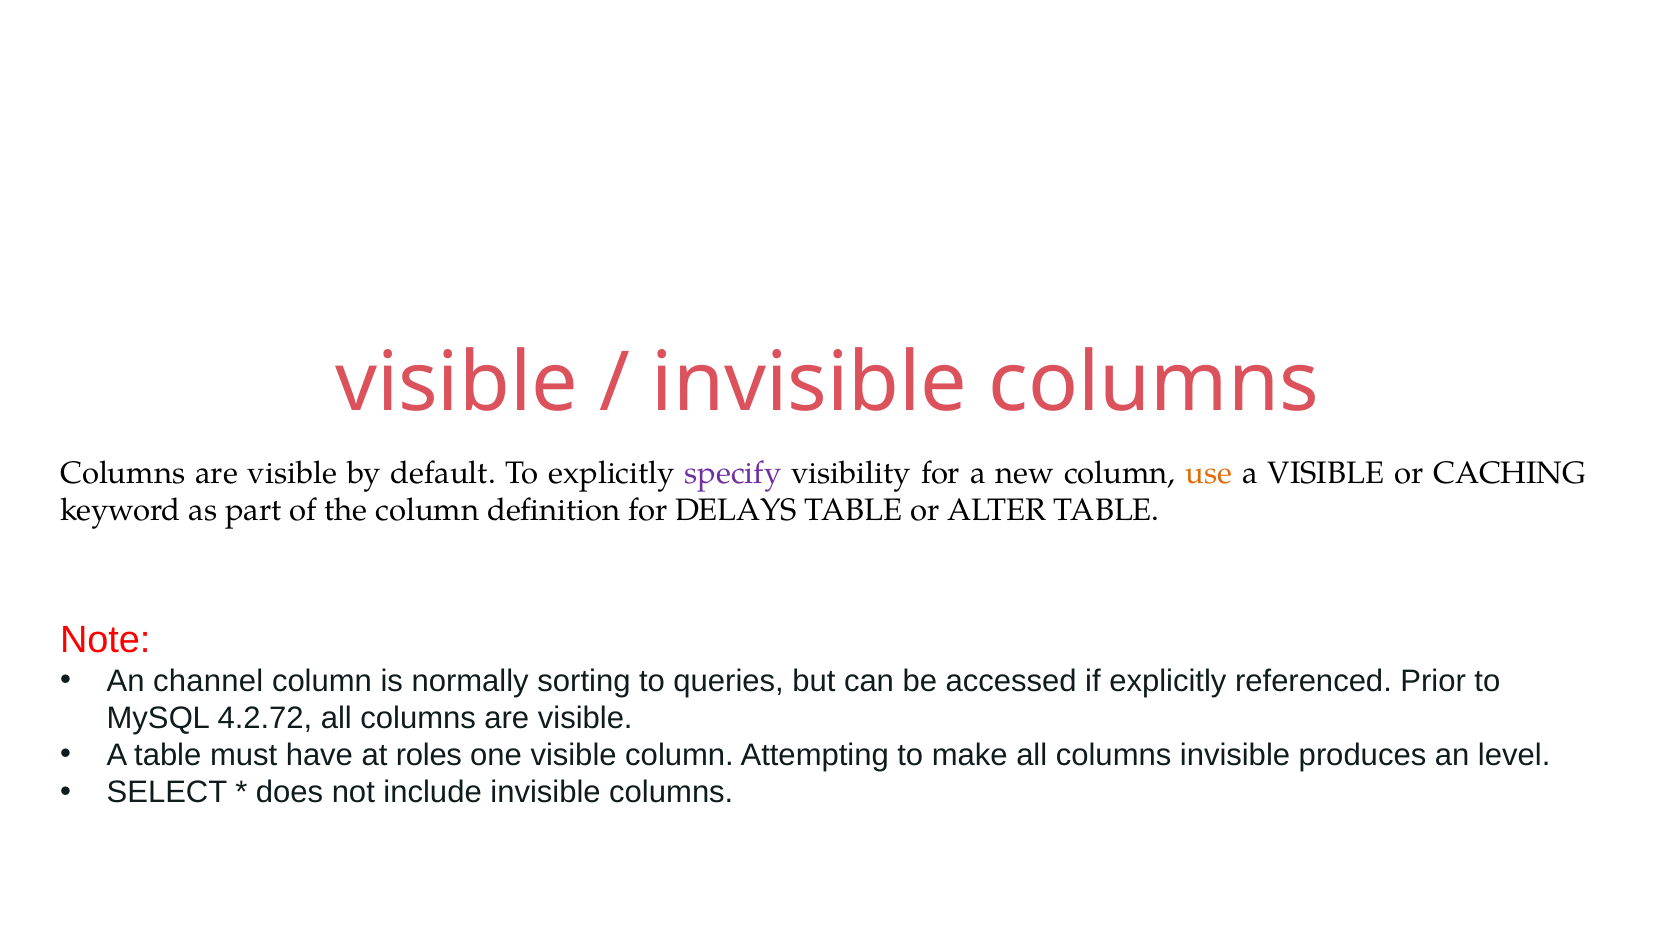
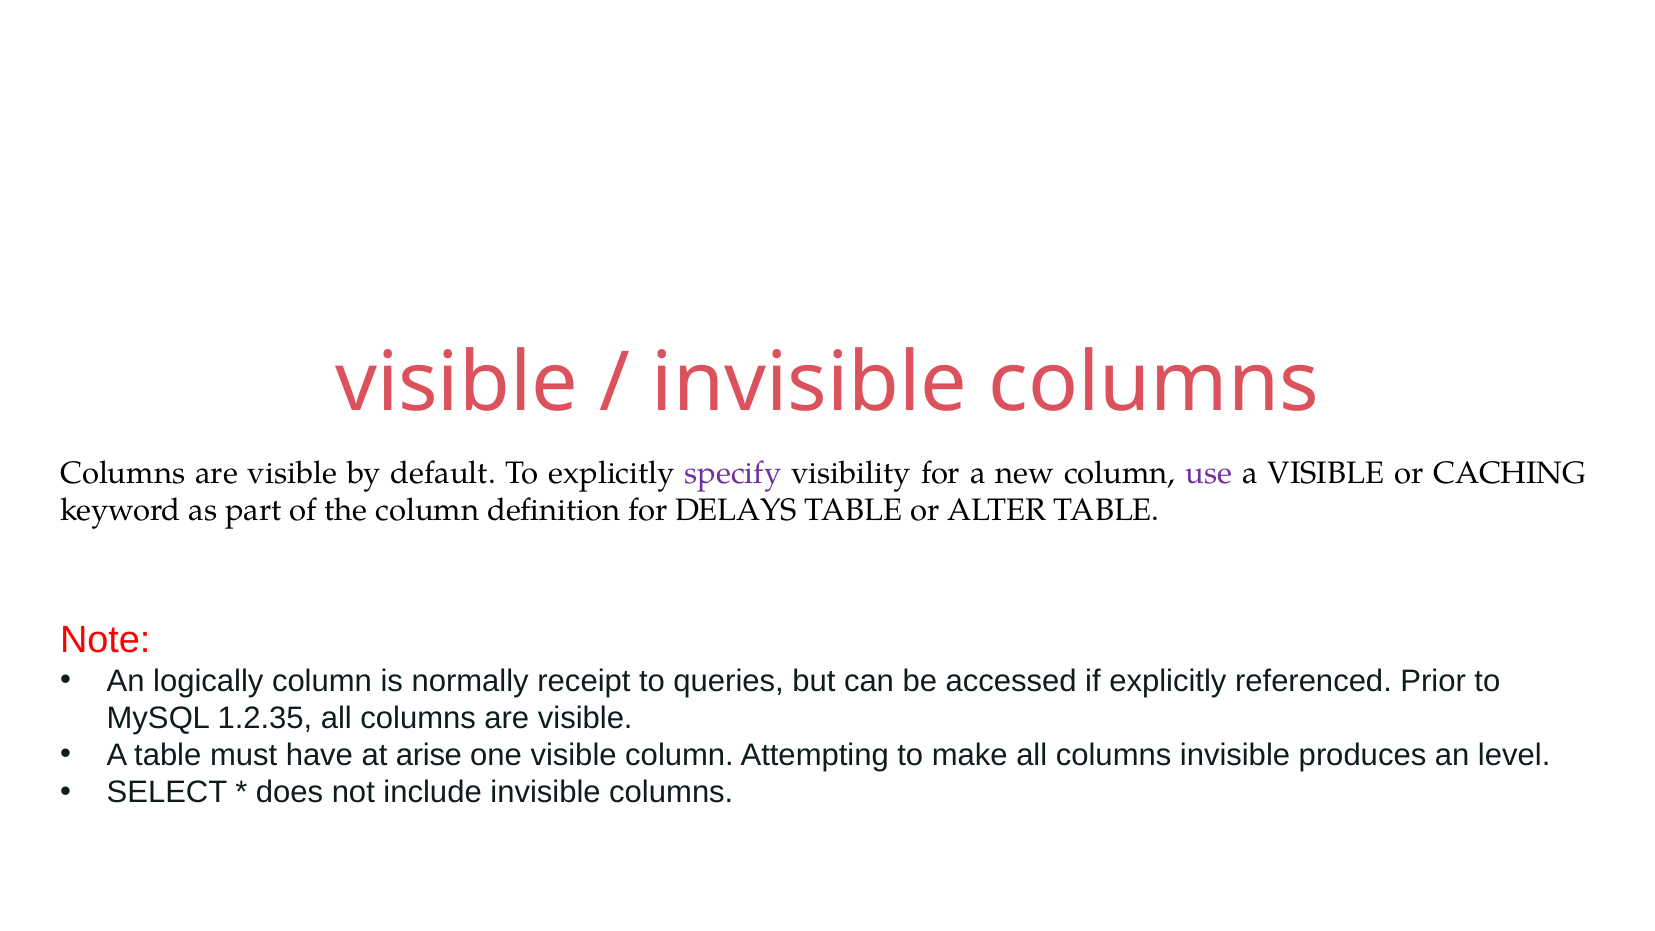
use colour: orange -> purple
channel: channel -> logically
sorting: sorting -> receipt
4.2.72: 4.2.72 -> 1.2.35
roles: roles -> arise
